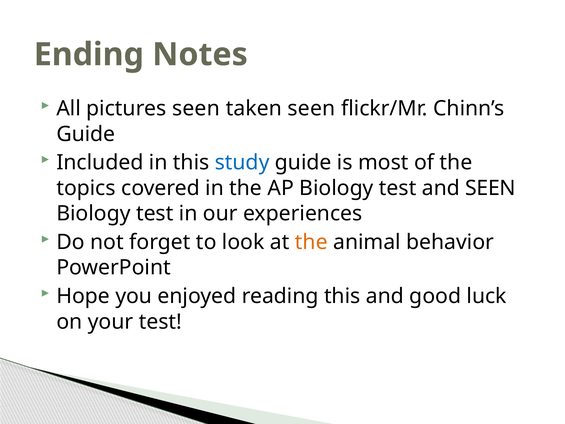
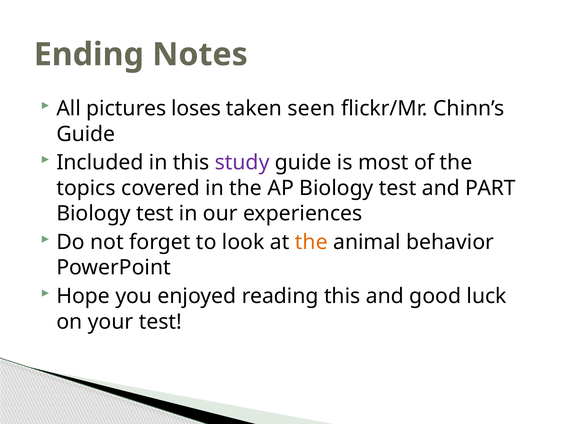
pictures seen: seen -> loses
study colour: blue -> purple
and SEEN: SEEN -> PART
